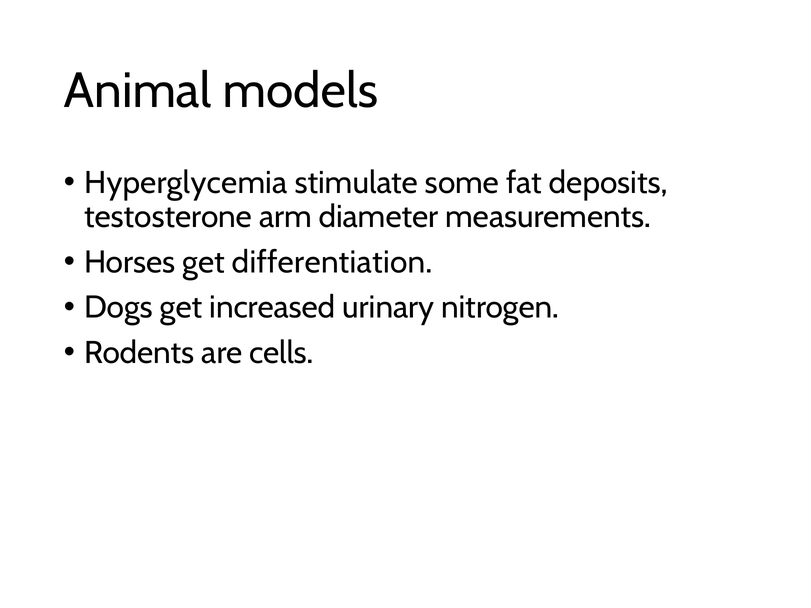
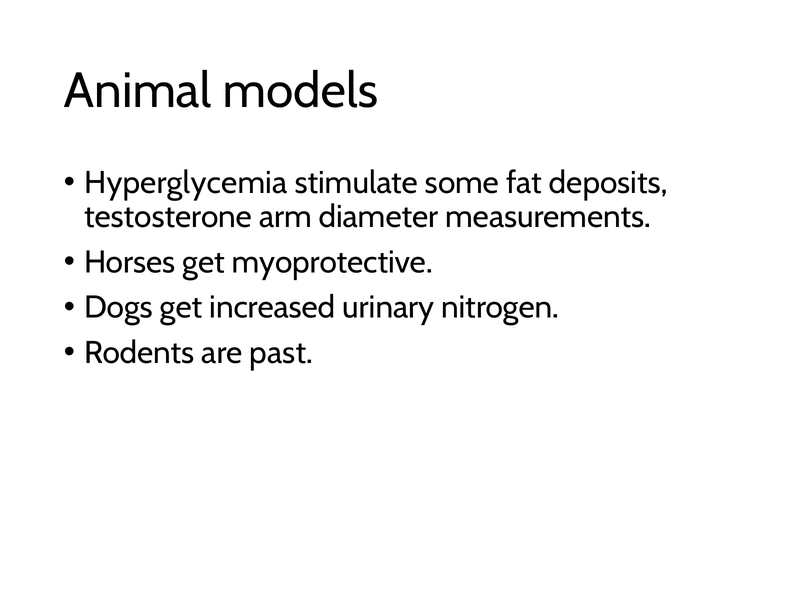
differentiation: differentiation -> myoprotective
cells: cells -> past
